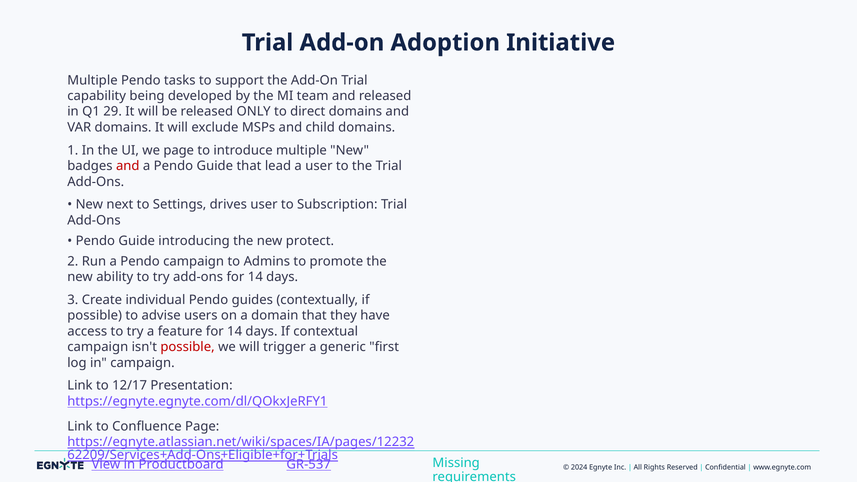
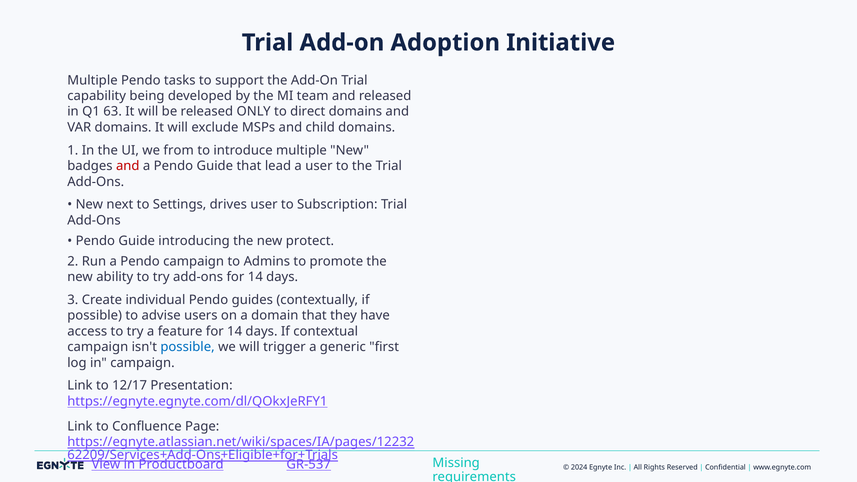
29: 29 -> 63
we page: page -> from
possible at (188, 347) colour: red -> blue
